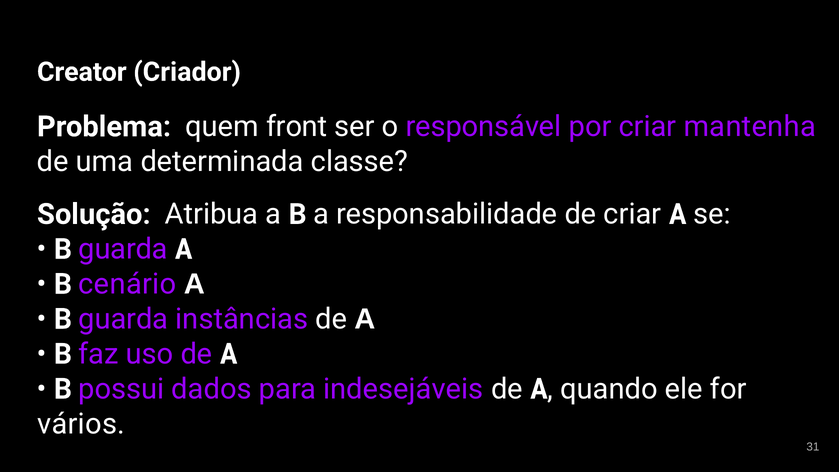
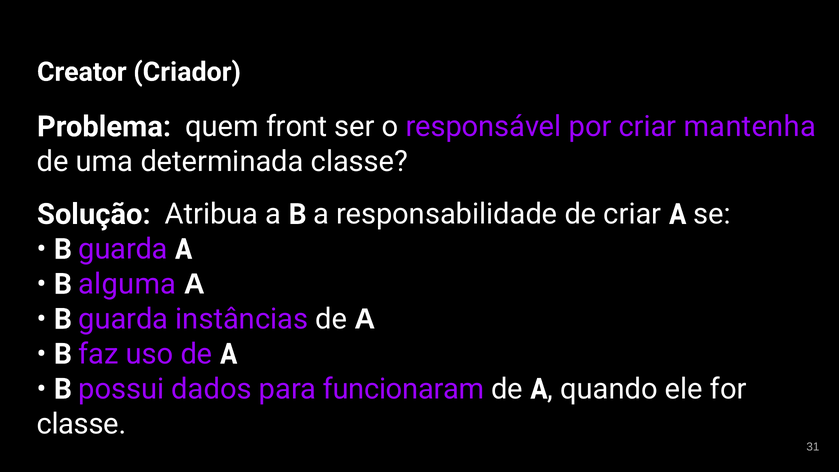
cenário: cenário -> alguma
indesejáveis: indesejáveis -> funcionaram
vários at (81, 424): vários -> classe
